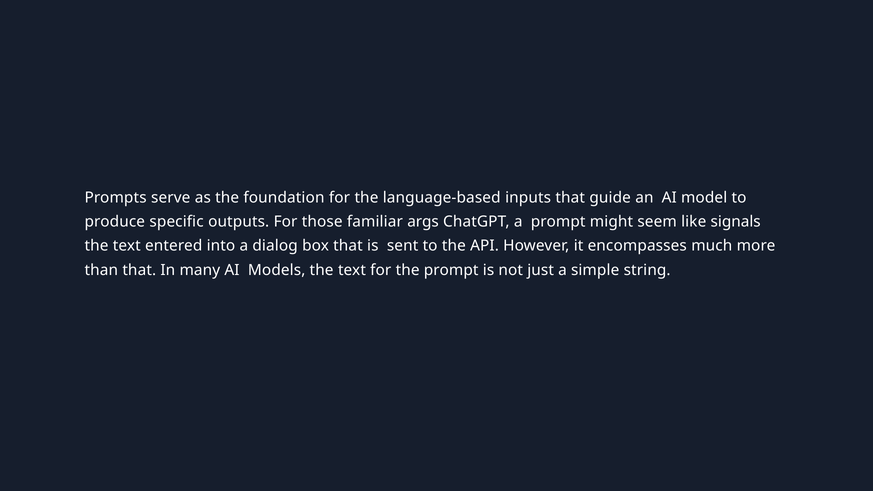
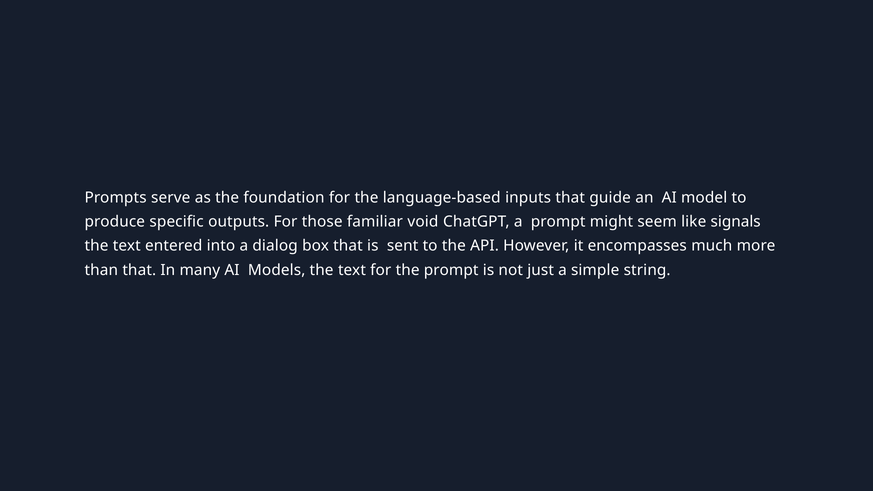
args: args -> void
